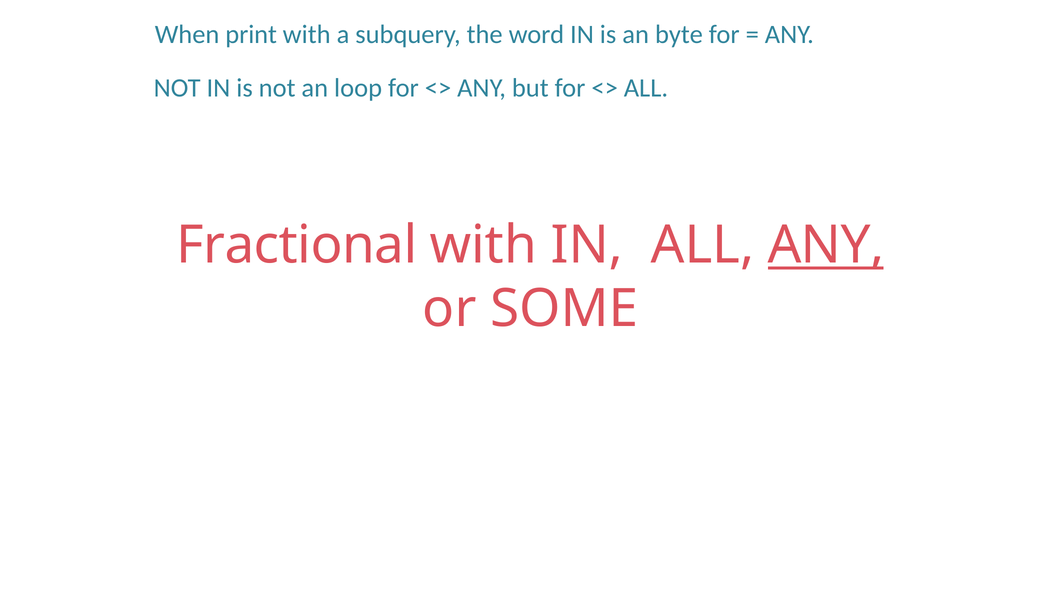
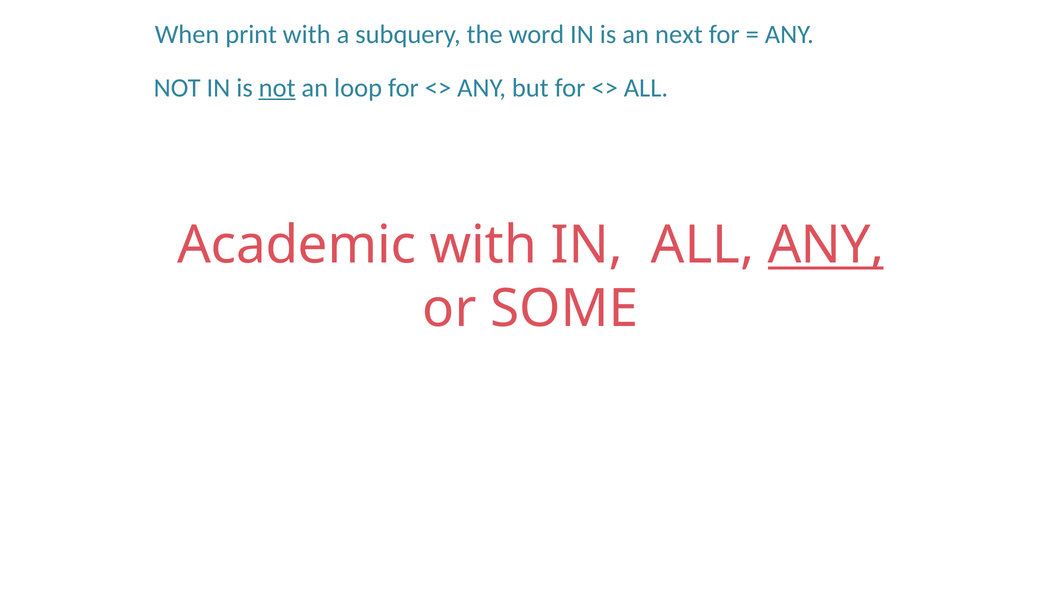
byte: byte -> next
not at (277, 88) underline: none -> present
Fractional: Fractional -> Academic
